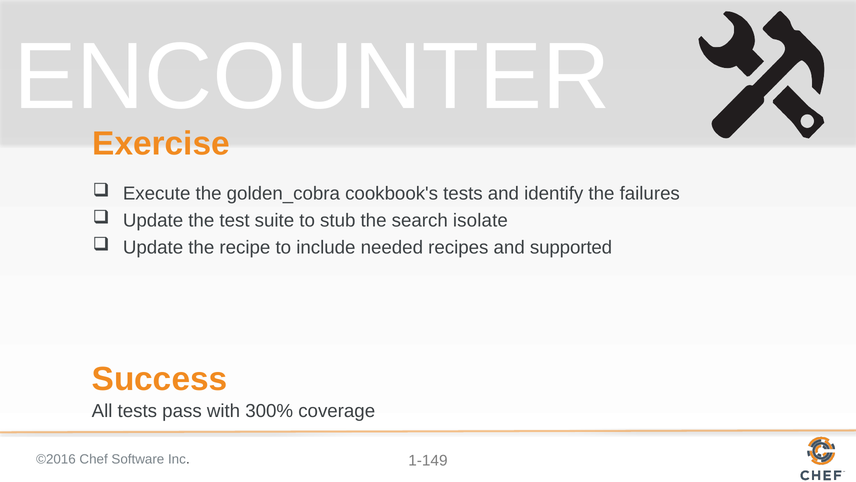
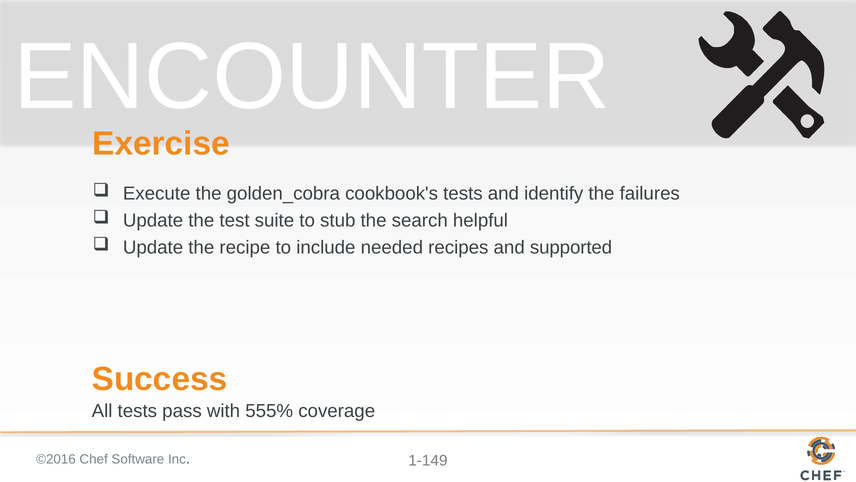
isolate: isolate -> helpful
300%: 300% -> 555%
